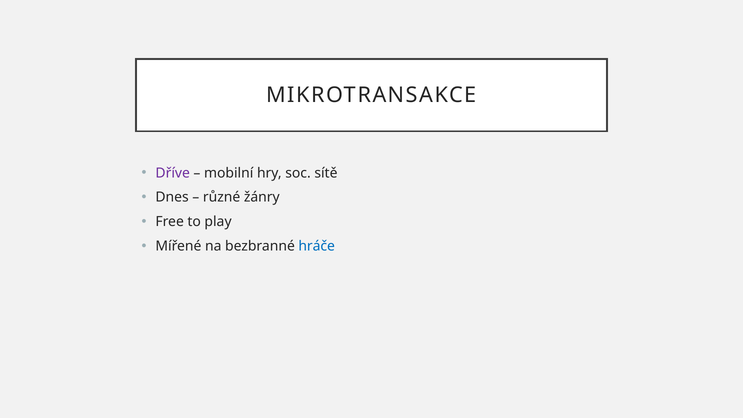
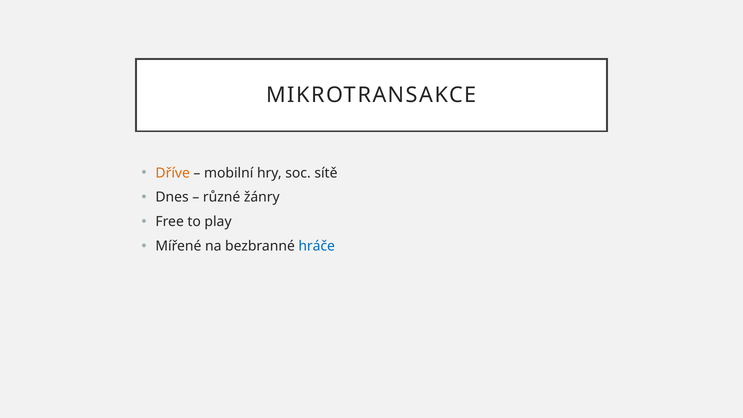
Dříve colour: purple -> orange
